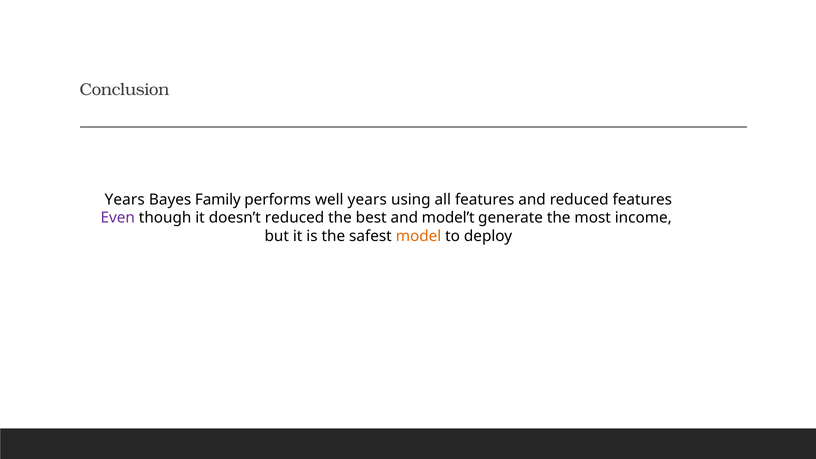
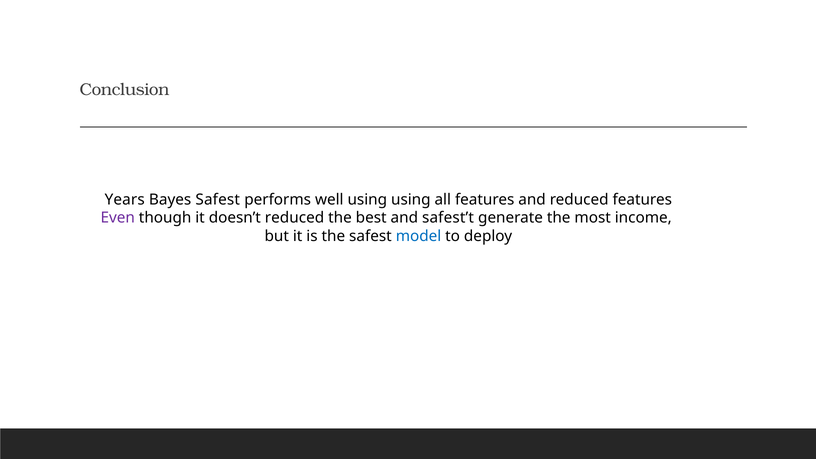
Bayes Family: Family -> Safest
well years: years -> using
model’t: model’t -> safest’t
model colour: orange -> blue
